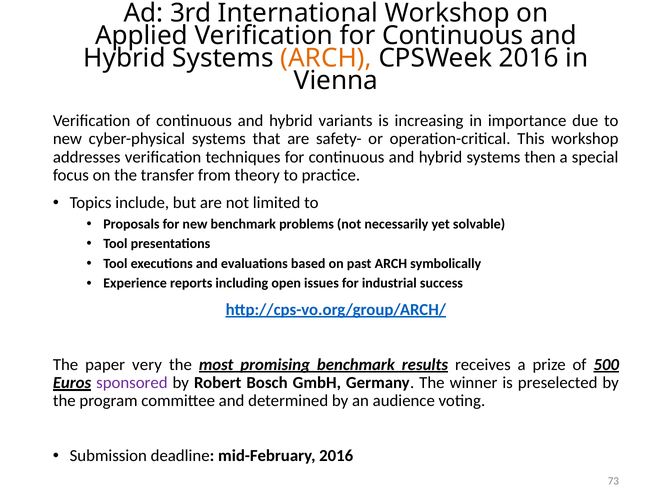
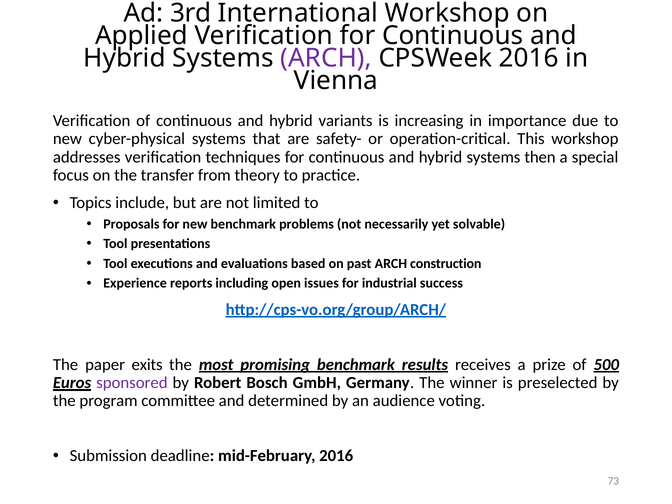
ARCH at (326, 58) colour: orange -> purple
symbolically: symbolically -> construction
very: very -> exits
